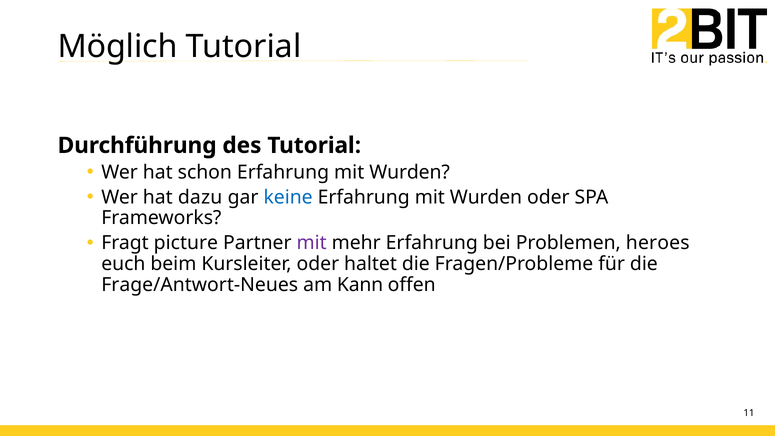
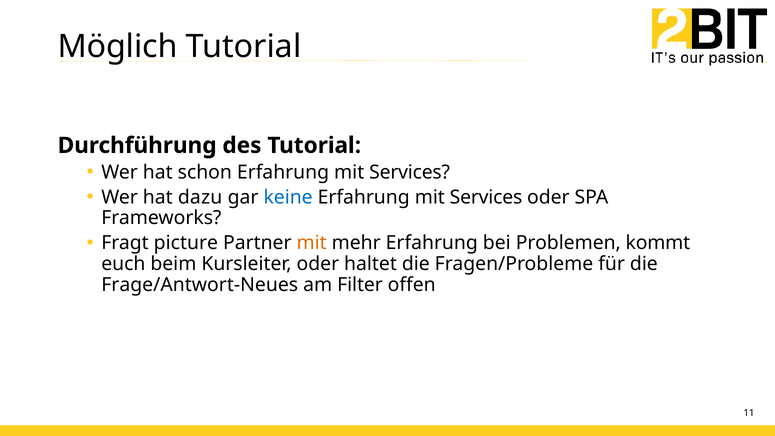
schon Erfahrung mit Wurden: Wurden -> Services
Wurden at (486, 197): Wurden -> Services
mit at (312, 243) colour: purple -> orange
heroes: heroes -> kommt
Kann: Kann -> Filter
